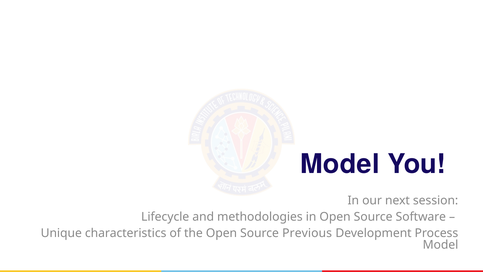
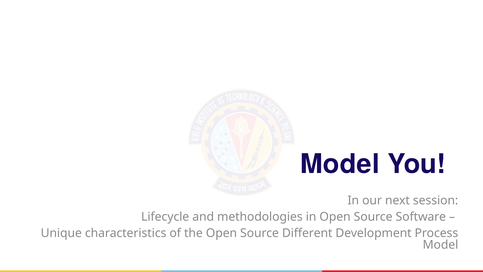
Previous: Previous -> Different
